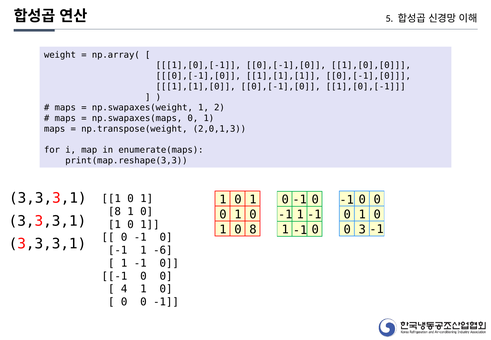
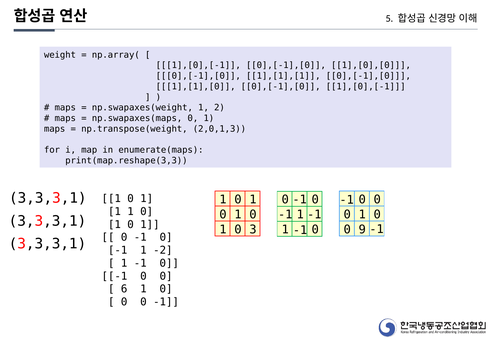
8 at (114, 211): 8 -> 1
0 8: 8 -> 3
3: 3 -> 9
-6: -6 -> -2
4: 4 -> 6
